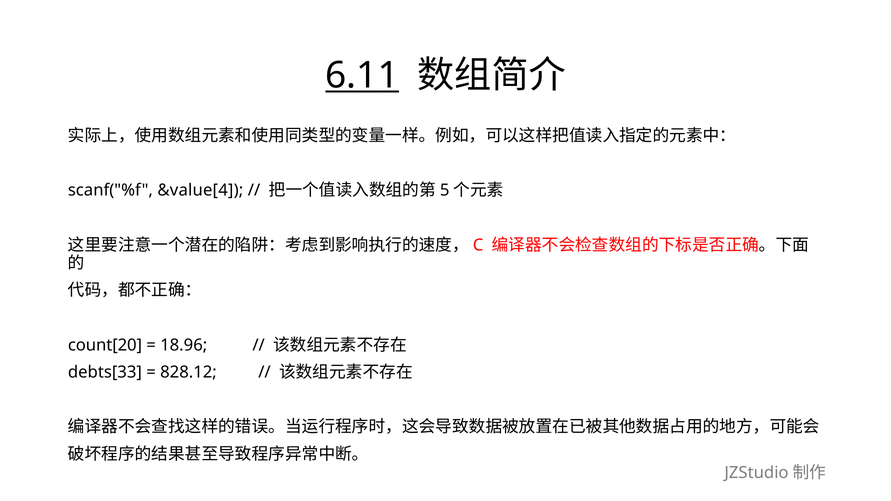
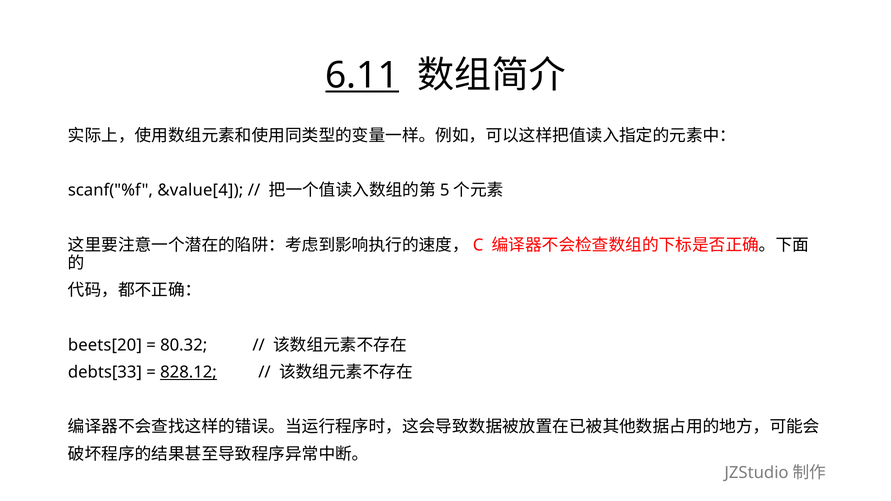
count[20: count[20 -> beets[20
18.96: 18.96 -> 80.32
828.12 underline: none -> present
